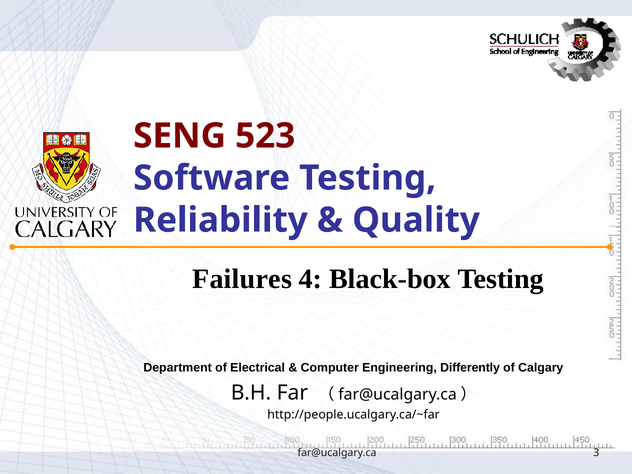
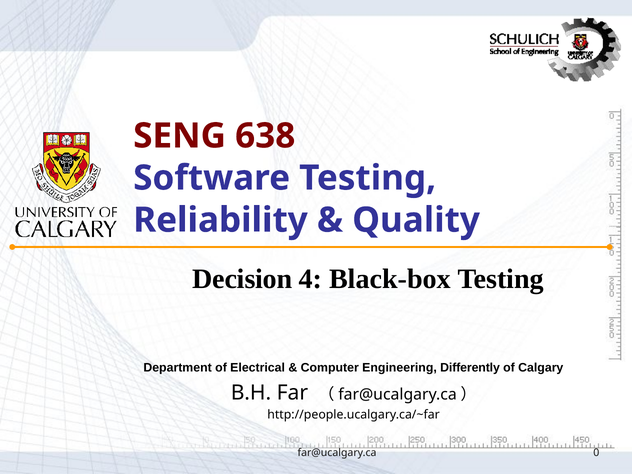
523: 523 -> 638
Failures: Failures -> Decision
3: 3 -> 0
